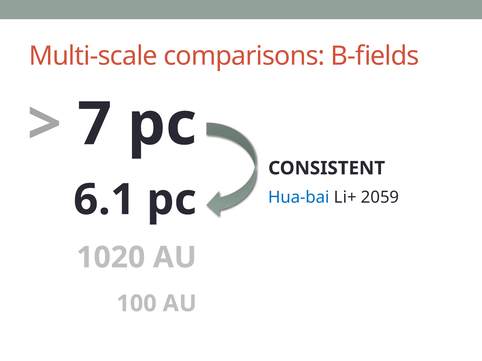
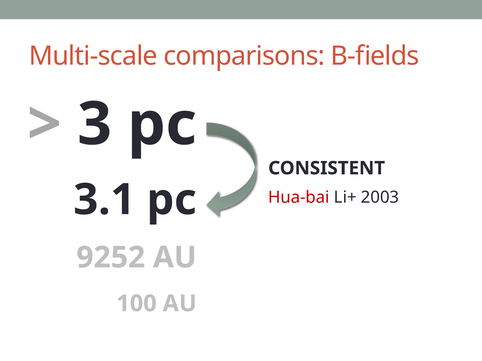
7: 7 -> 3
6.1: 6.1 -> 3.1
Hua-bai colour: blue -> red
2059: 2059 -> 2003
1020: 1020 -> 9252
